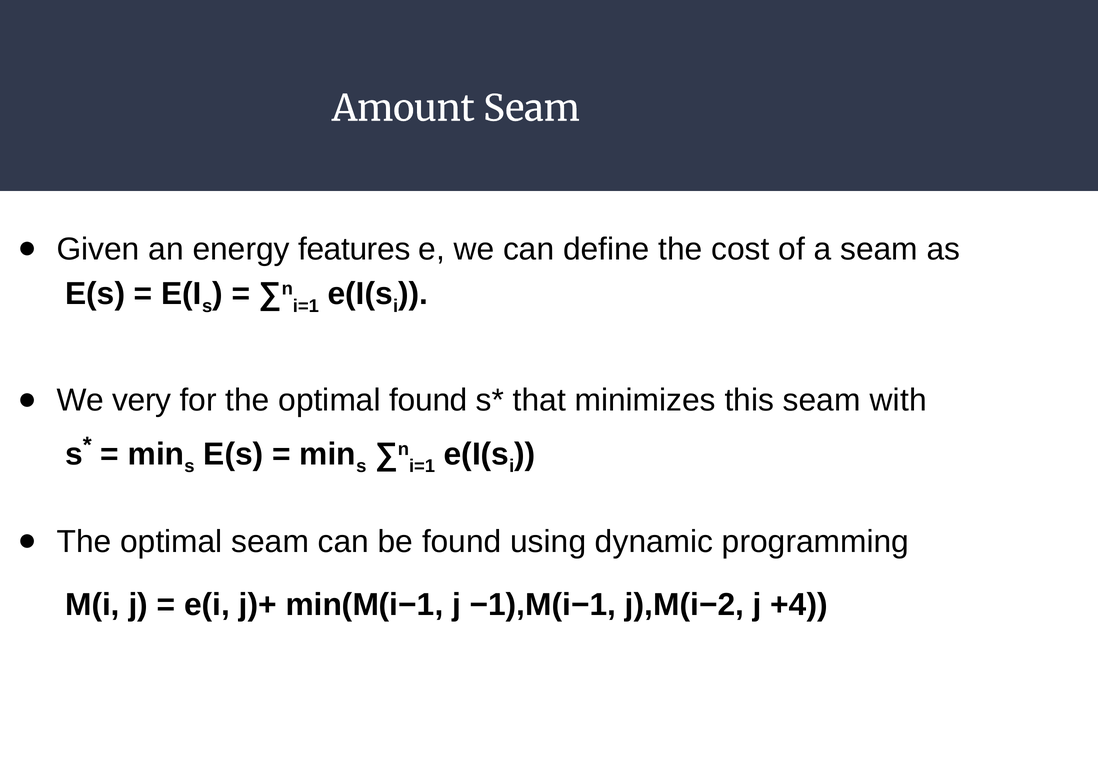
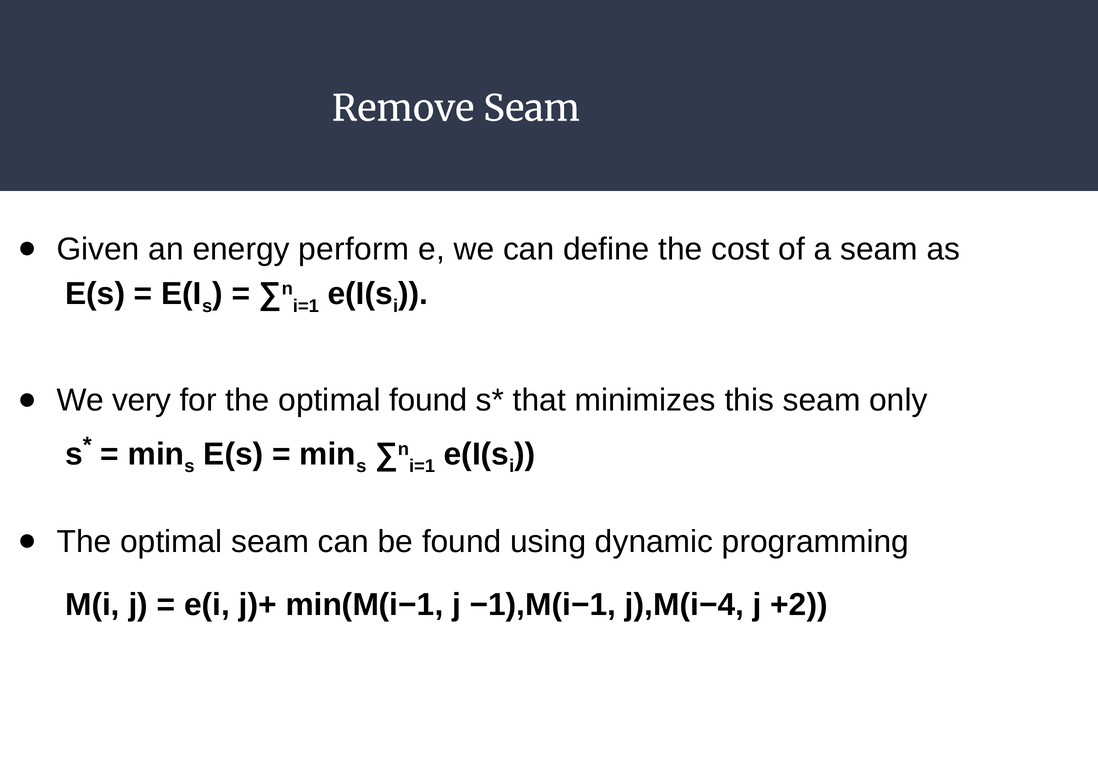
Amount: Amount -> Remove
features: features -> perform
with: with -> only
j),M(i−2: j),M(i−2 -> j),M(i−4
+4: +4 -> +2
